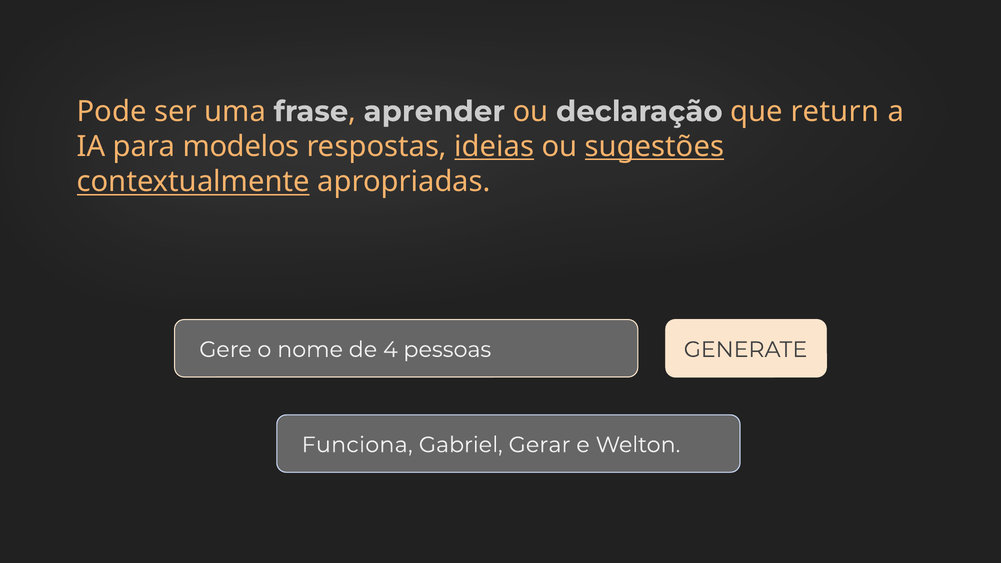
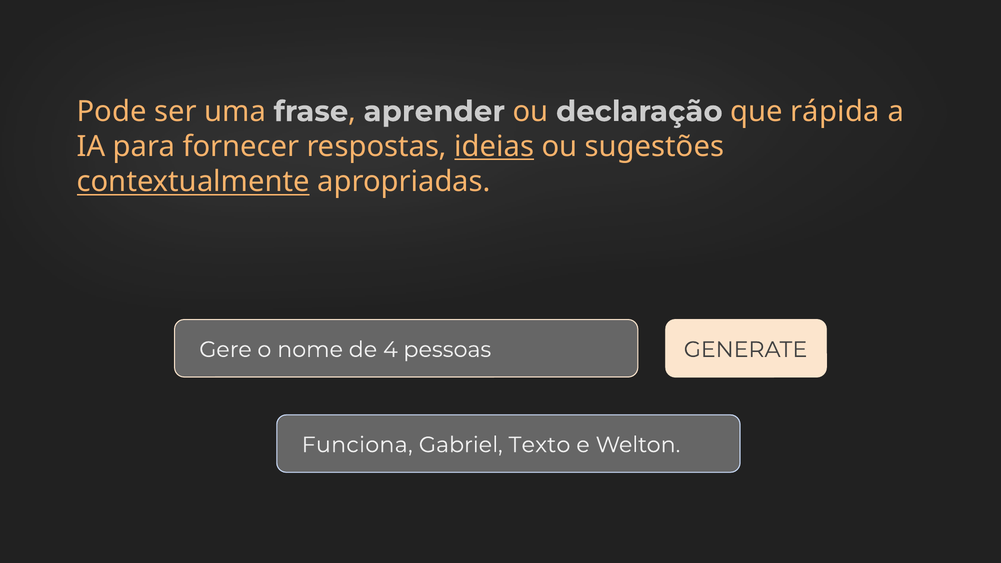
return: return -> rápida
modelos: modelos -> fornecer
sugestões underline: present -> none
Gerar: Gerar -> Texto
